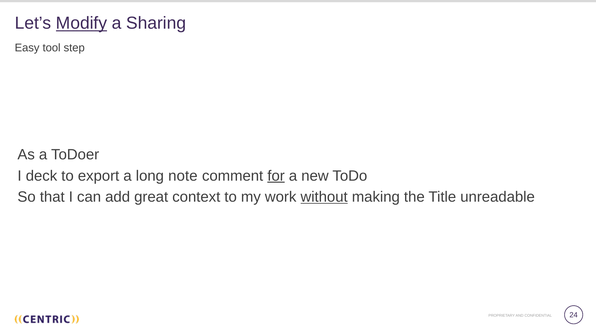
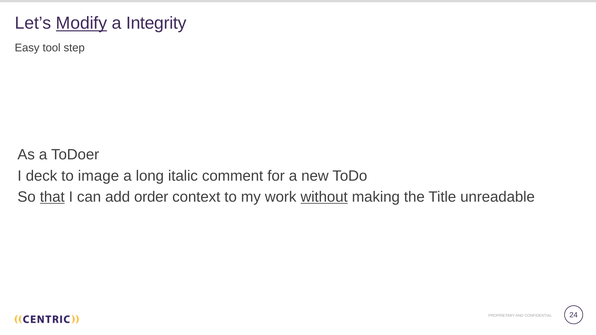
Sharing: Sharing -> Integrity
export: export -> image
note: note -> italic
for underline: present -> none
that underline: none -> present
great: great -> order
